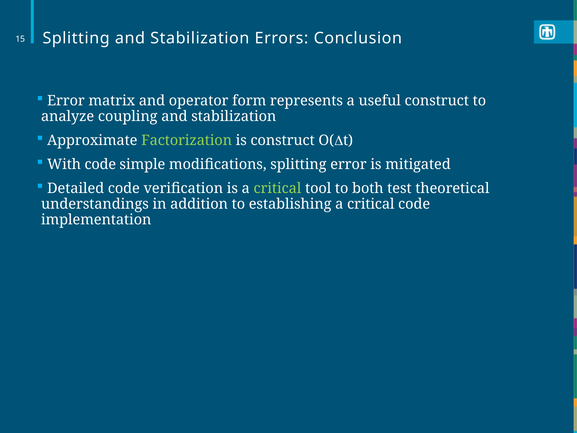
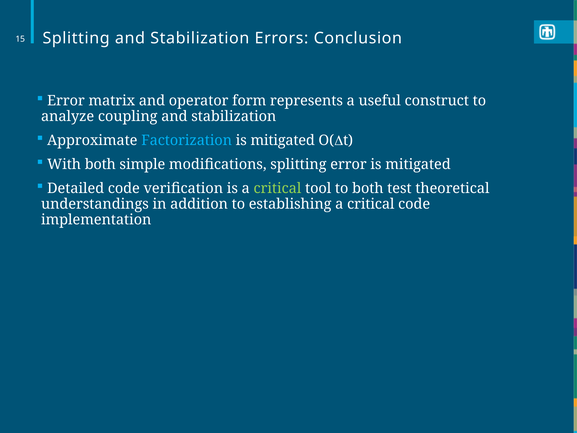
Factorization colour: light green -> light blue
construct at (283, 140): construct -> mitigated
With code: code -> both
